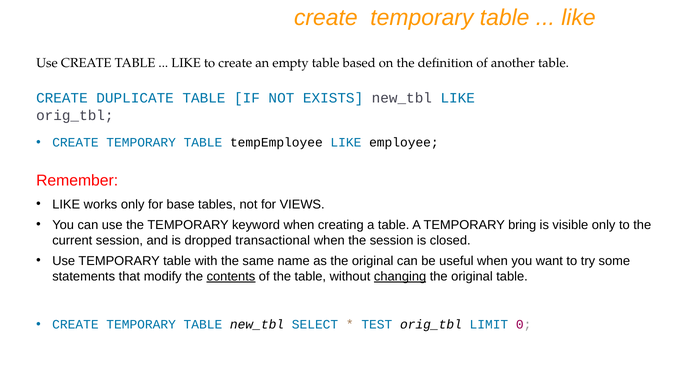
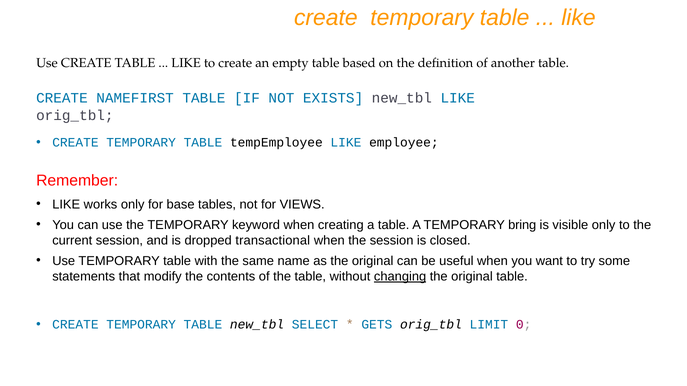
DUPLICATE: DUPLICATE -> NAMEFIRST
contents underline: present -> none
TEST: TEST -> GETS
